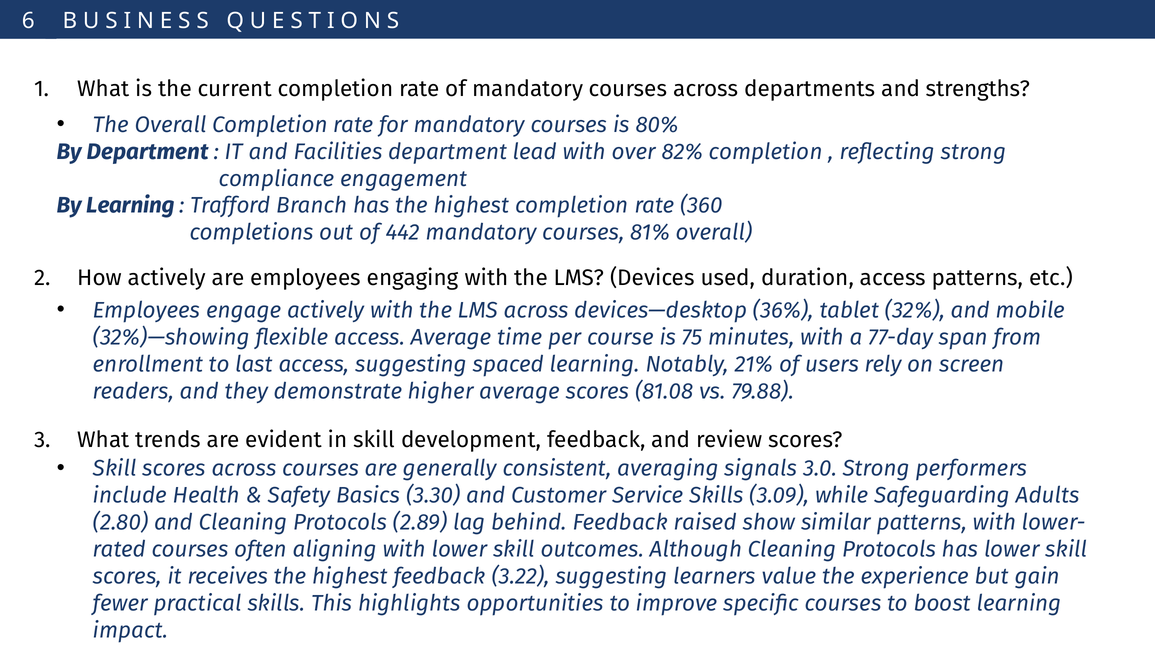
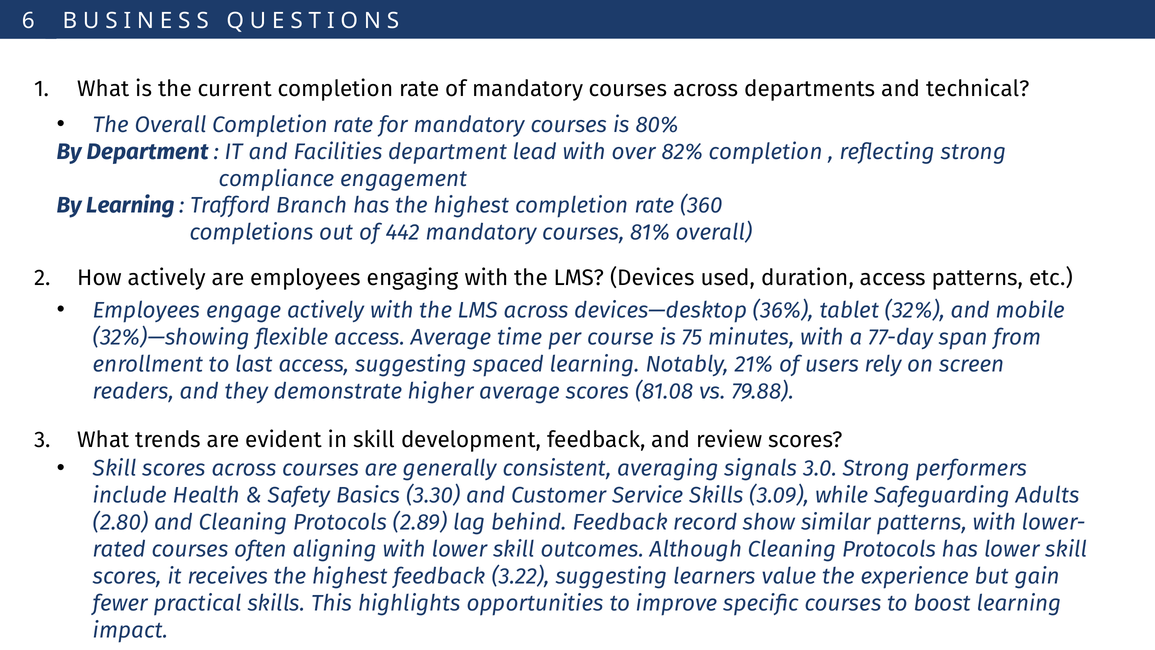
strengths: strengths -> technical
raised: raised -> record
